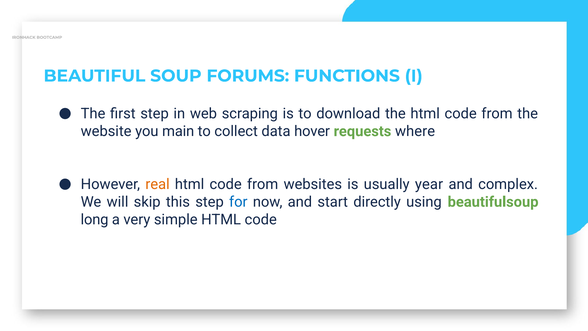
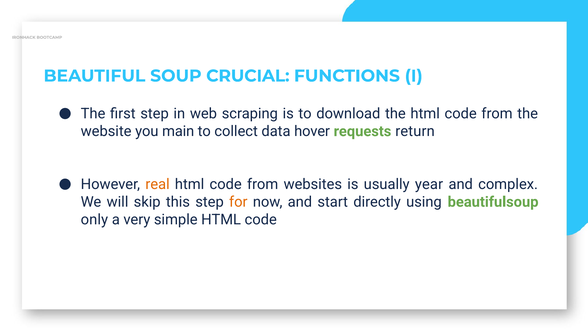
FORUMS: FORUMS -> CRUCIAL
where: where -> return
for colour: blue -> orange
long: long -> only
